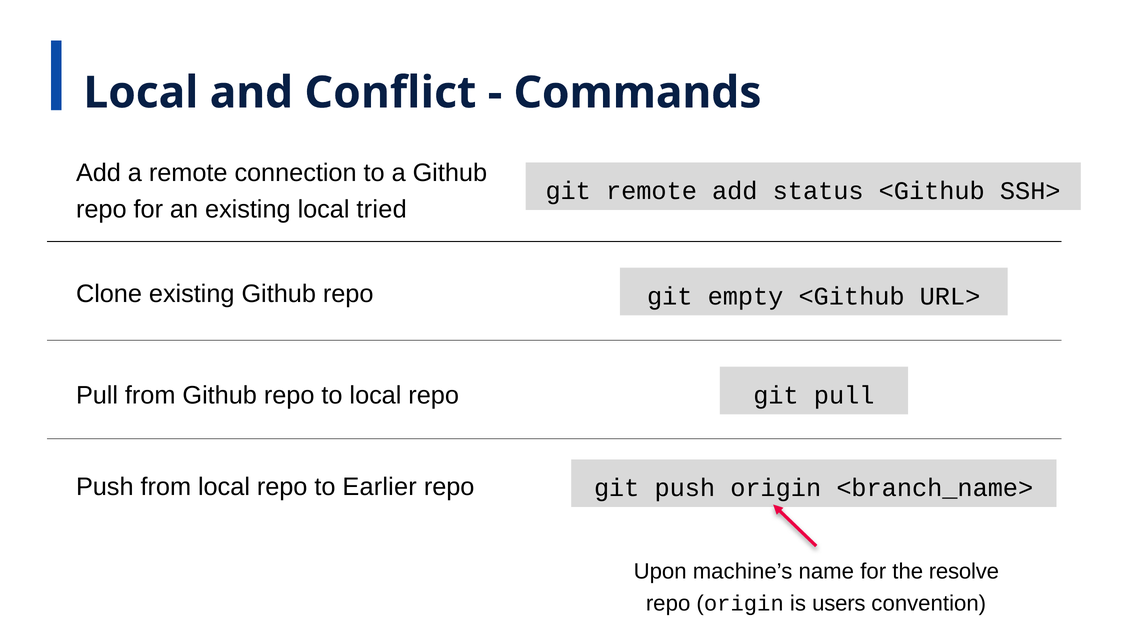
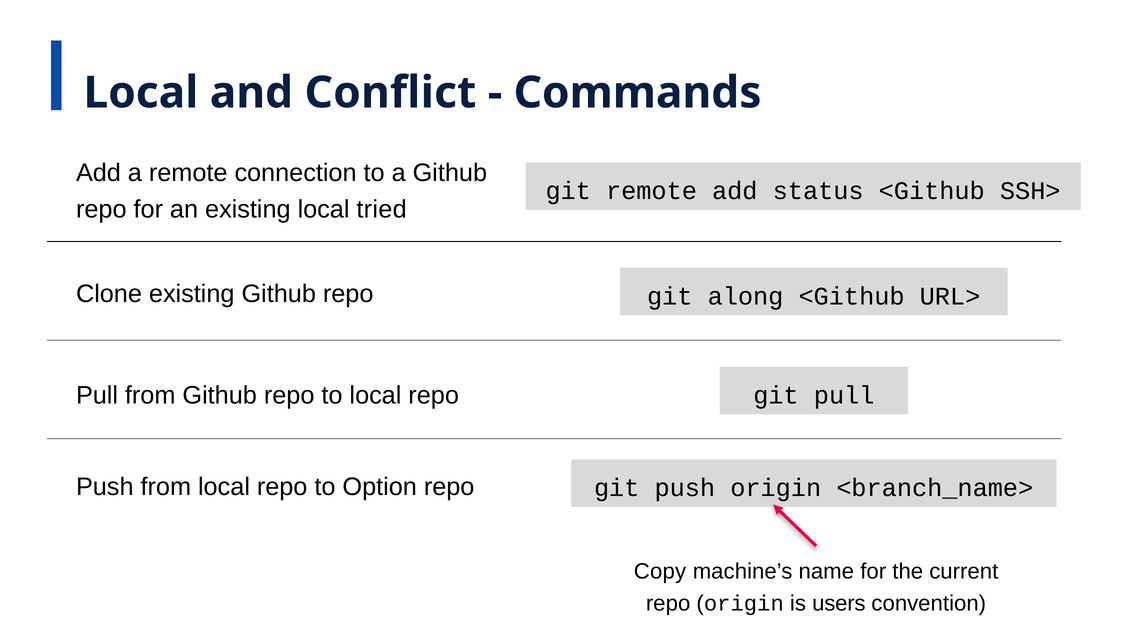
empty: empty -> along
Earlier: Earlier -> Option
Upon: Upon -> Copy
resolve: resolve -> current
